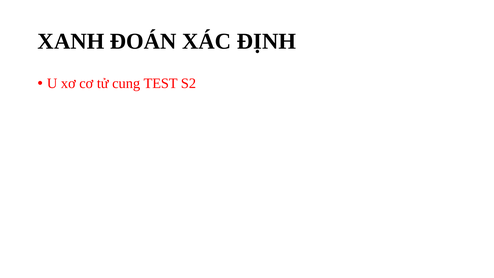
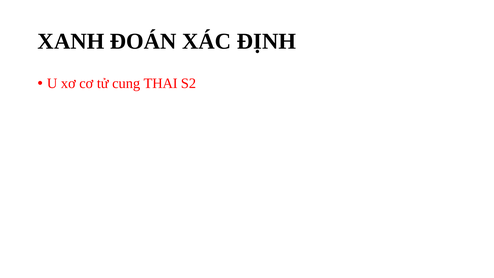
TEST: TEST -> THAI
